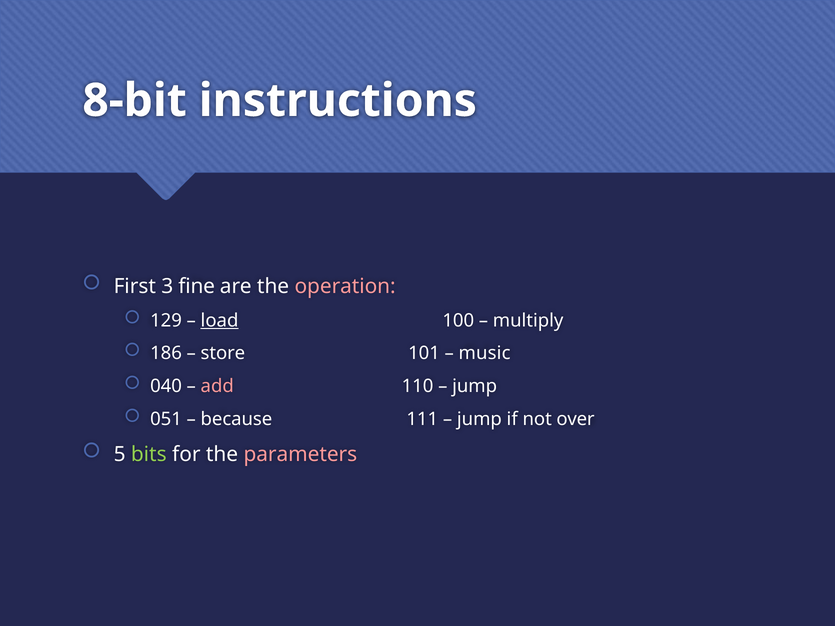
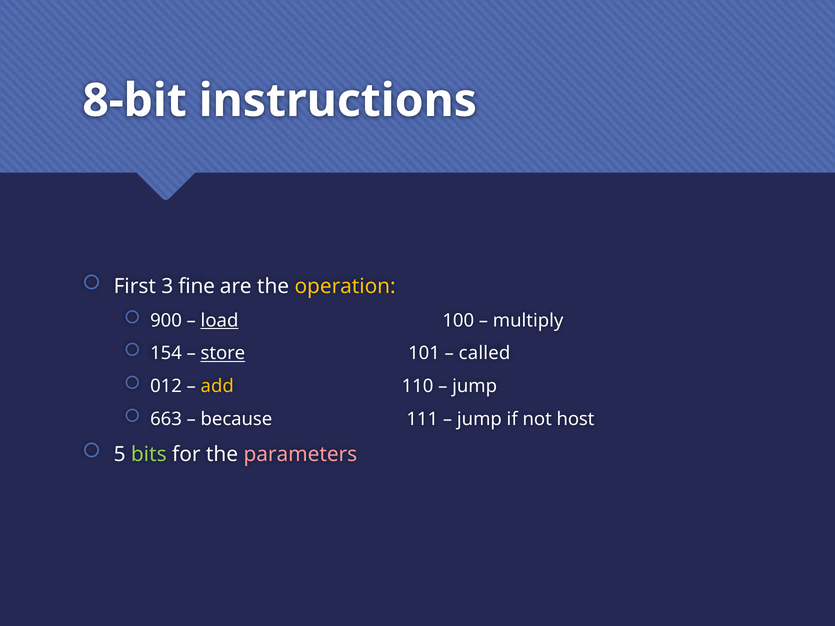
operation colour: pink -> yellow
129: 129 -> 900
186: 186 -> 154
store underline: none -> present
music: music -> called
040: 040 -> 012
add colour: pink -> yellow
051: 051 -> 663
over: over -> host
